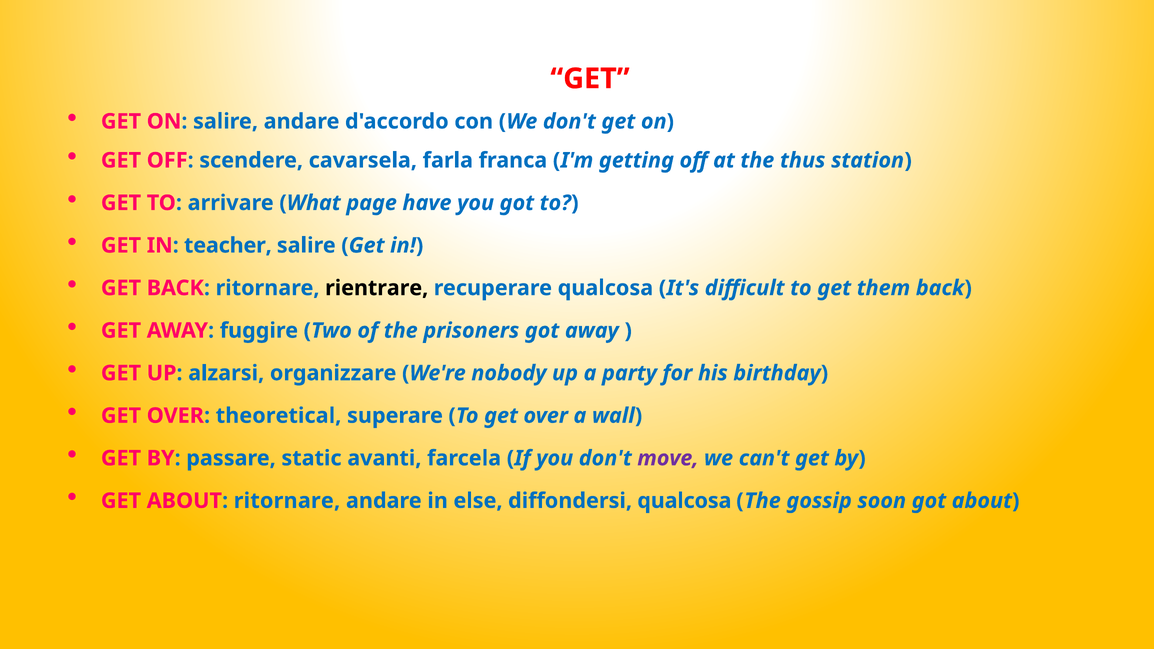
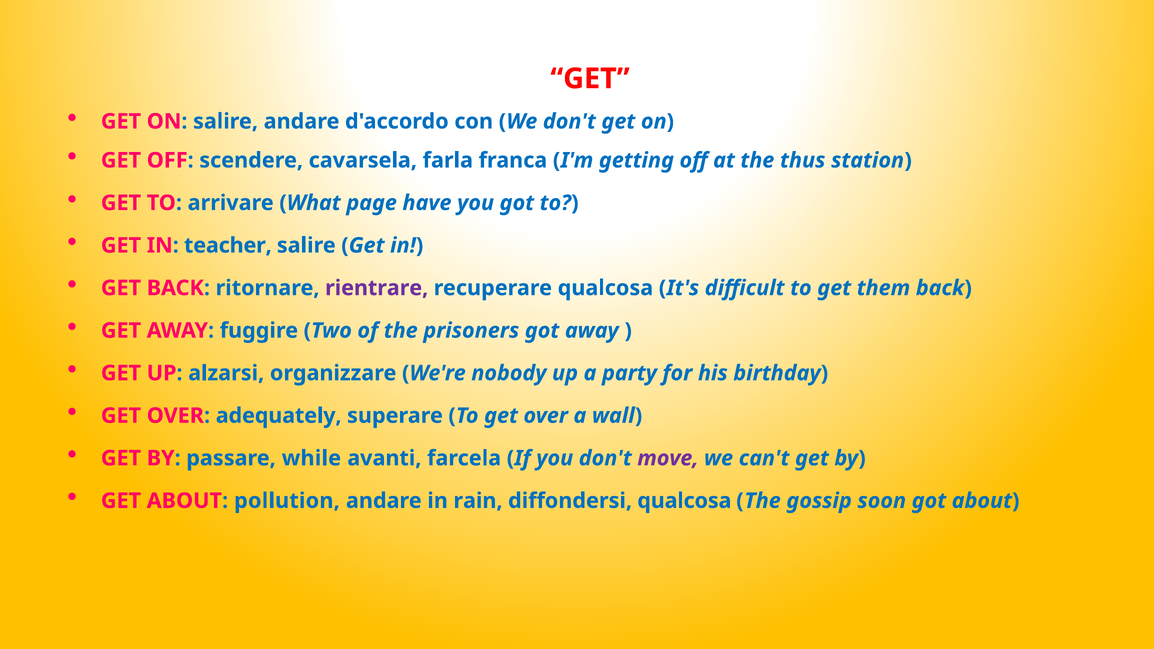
rientrare colour: black -> purple
theoretical: theoretical -> adequately
static: static -> while
ABOUT ritornare: ritornare -> pollution
else: else -> rain
